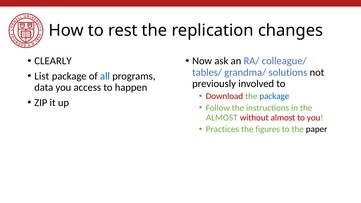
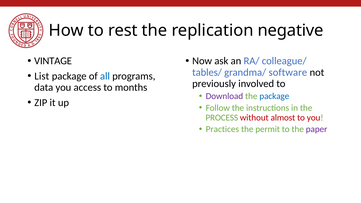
changes: changes -> negative
CLEARLY: CLEARLY -> VINTAGE
solutions: solutions -> software
happen: happen -> months
Download colour: red -> purple
ALMOST at (222, 118): ALMOST -> PROCESS
figures: figures -> permit
paper colour: black -> purple
